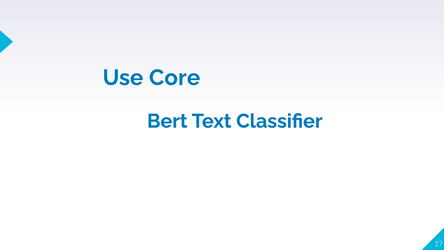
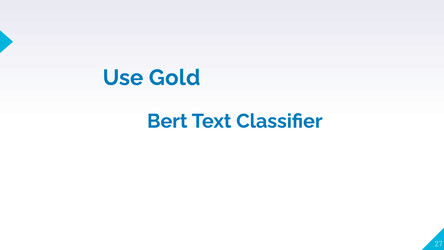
Core: Core -> Gold
